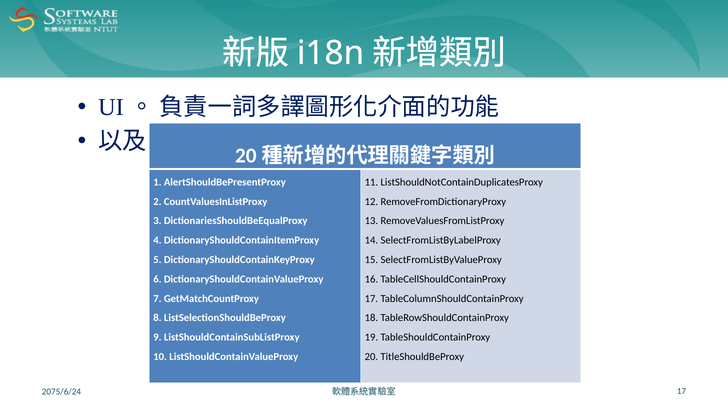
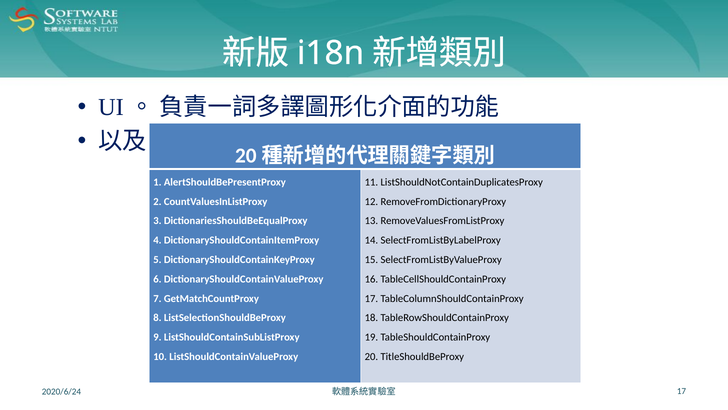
2075/6/24: 2075/6/24 -> 2020/6/24
